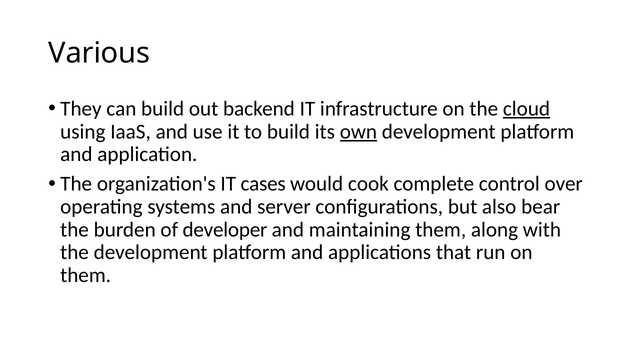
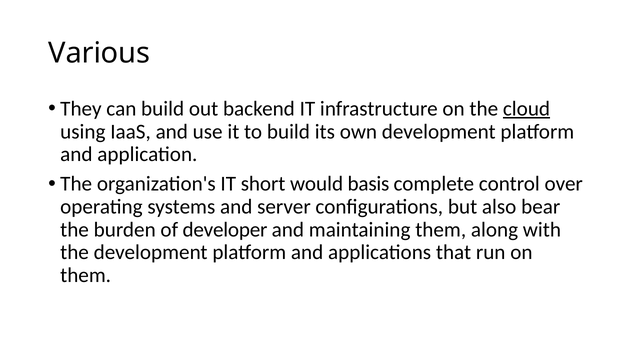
own underline: present -> none
cases: cases -> short
cook: cook -> basis
